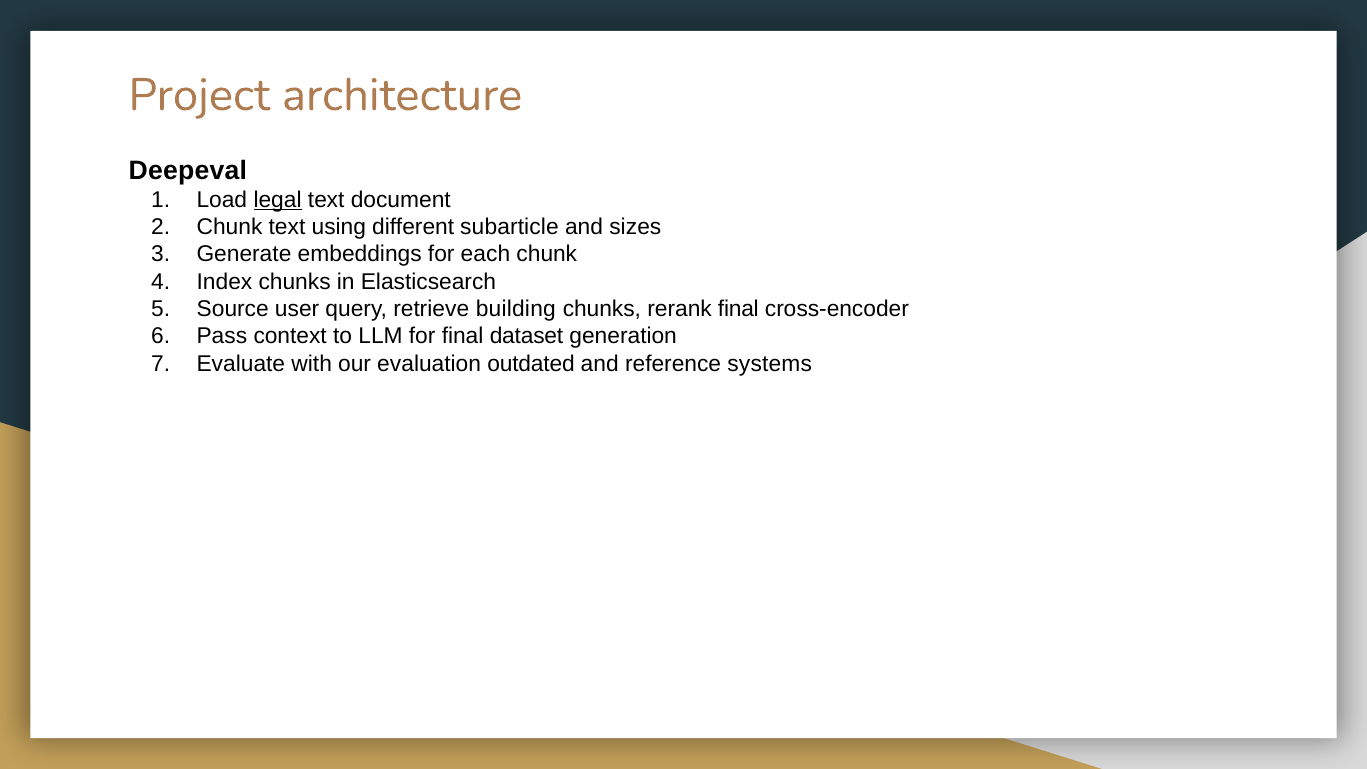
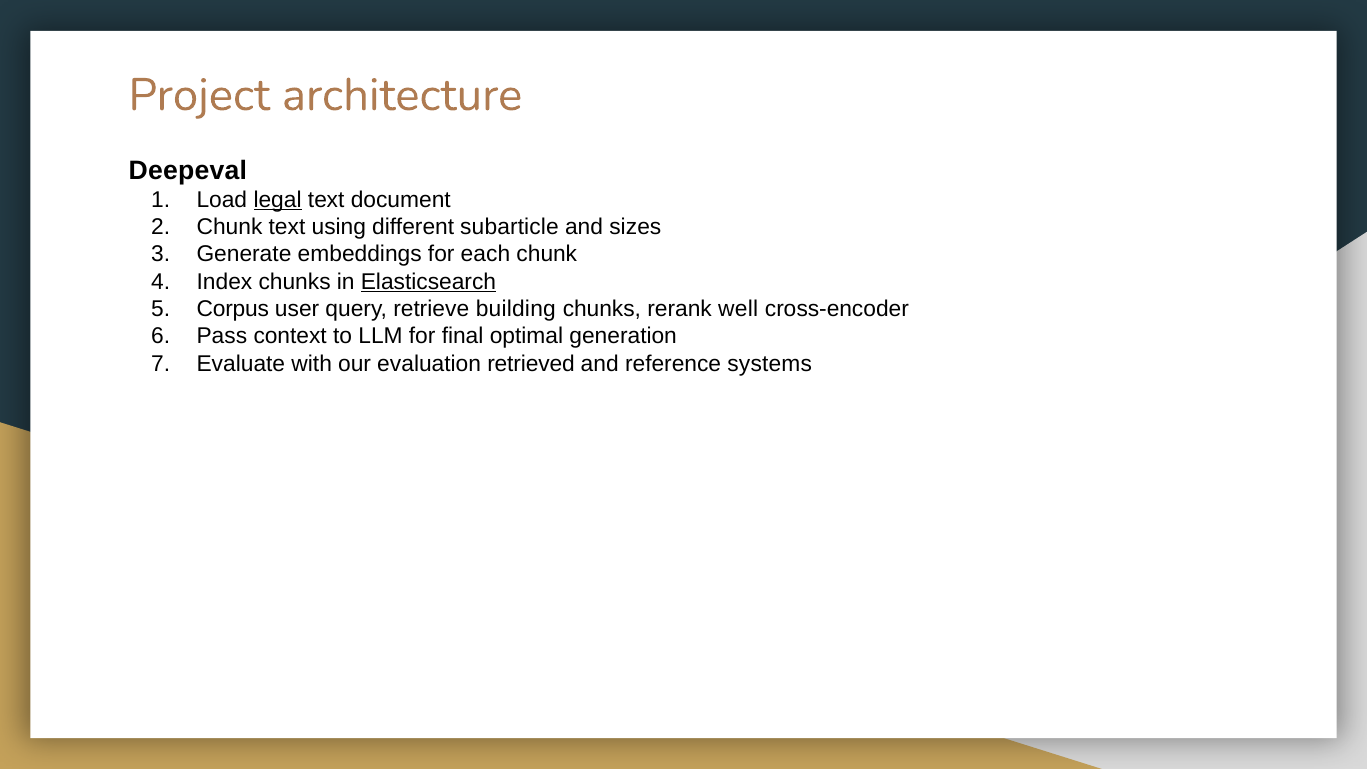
Elasticsearch underline: none -> present
Source: Source -> Corpus
rerank final: final -> well
dataset: dataset -> optimal
outdated: outdated -> retrieved
